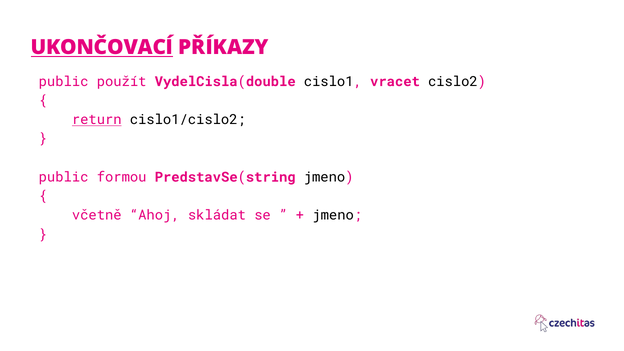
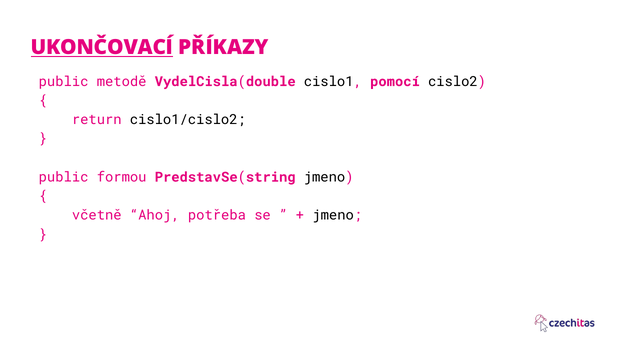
použít: použít -> metodě
vracet: vracet -> pomocí
return underline: present -> none
skládat: skládat -> potřeba
